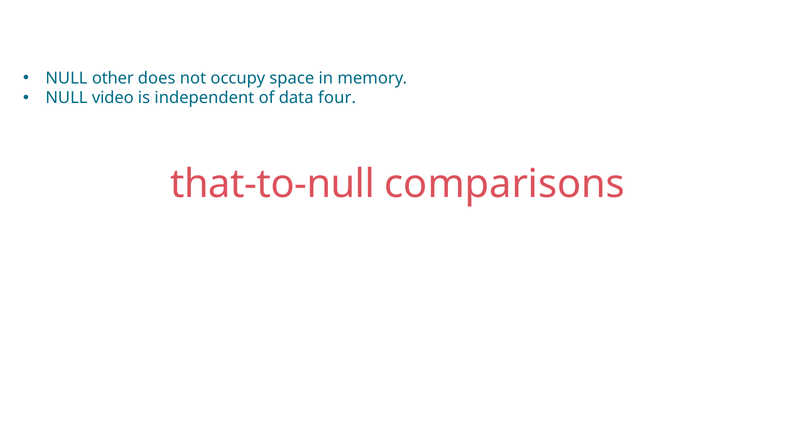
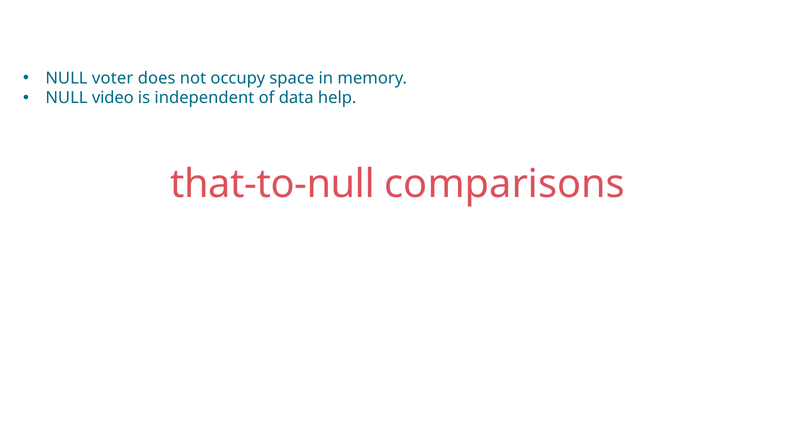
other: other -> voter
four: four -> help
